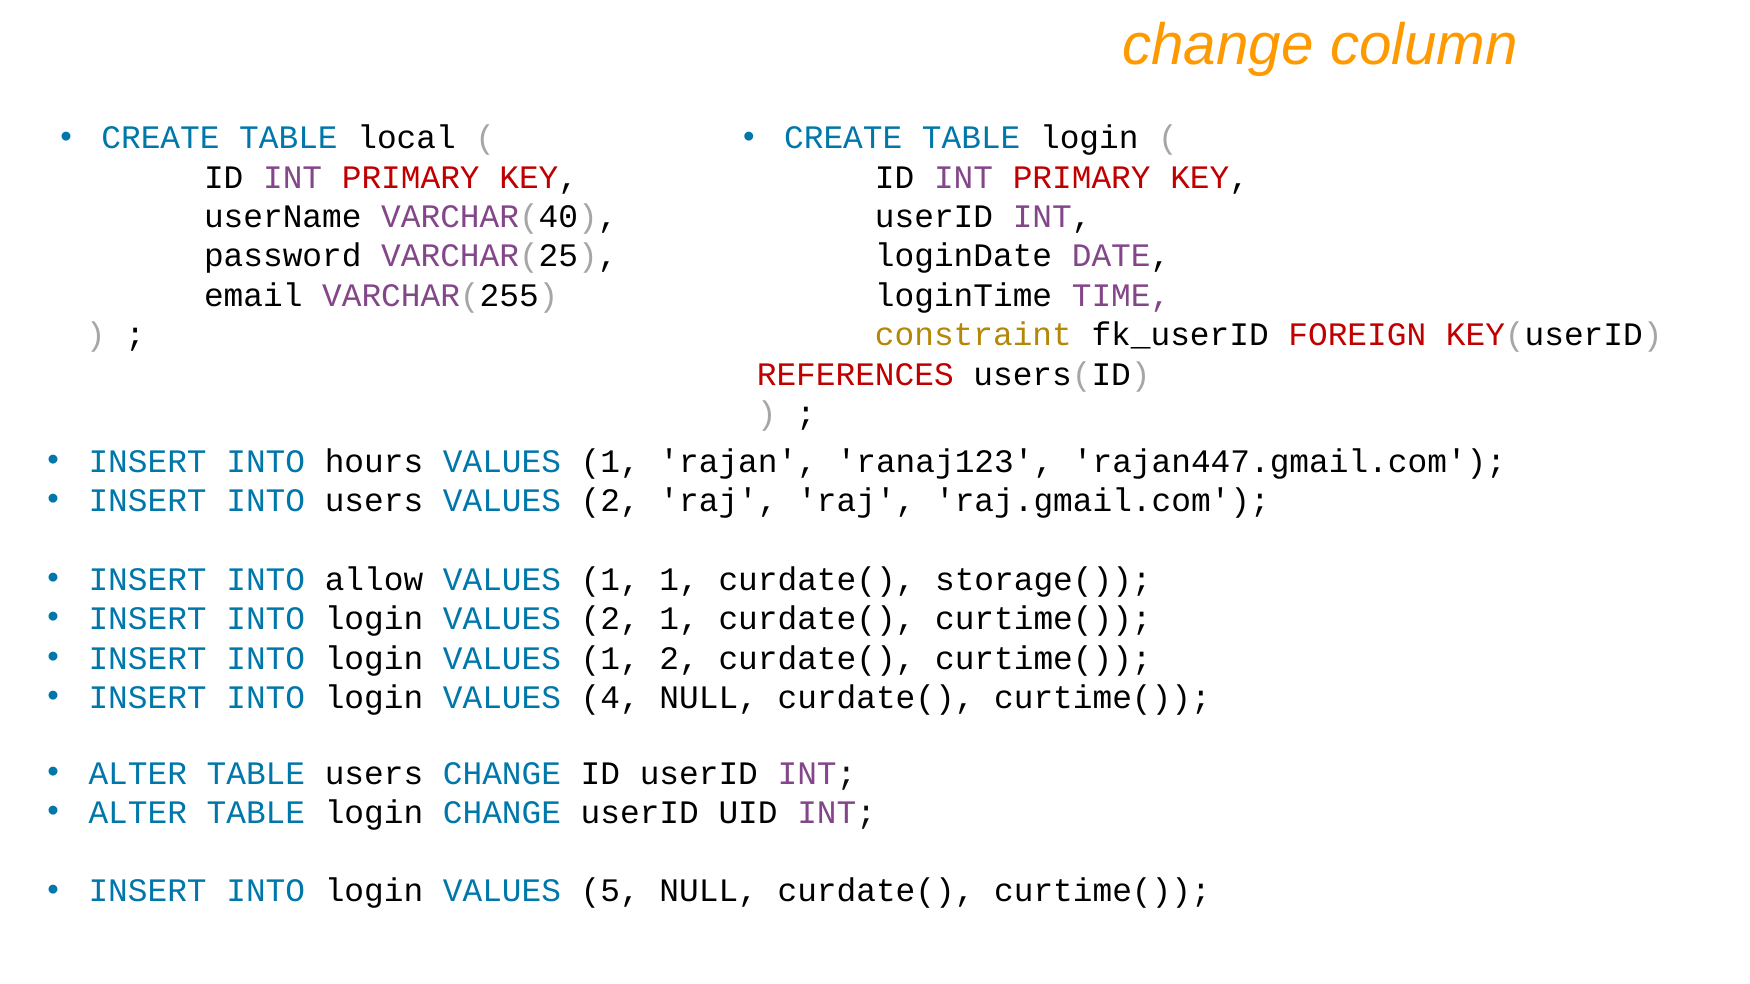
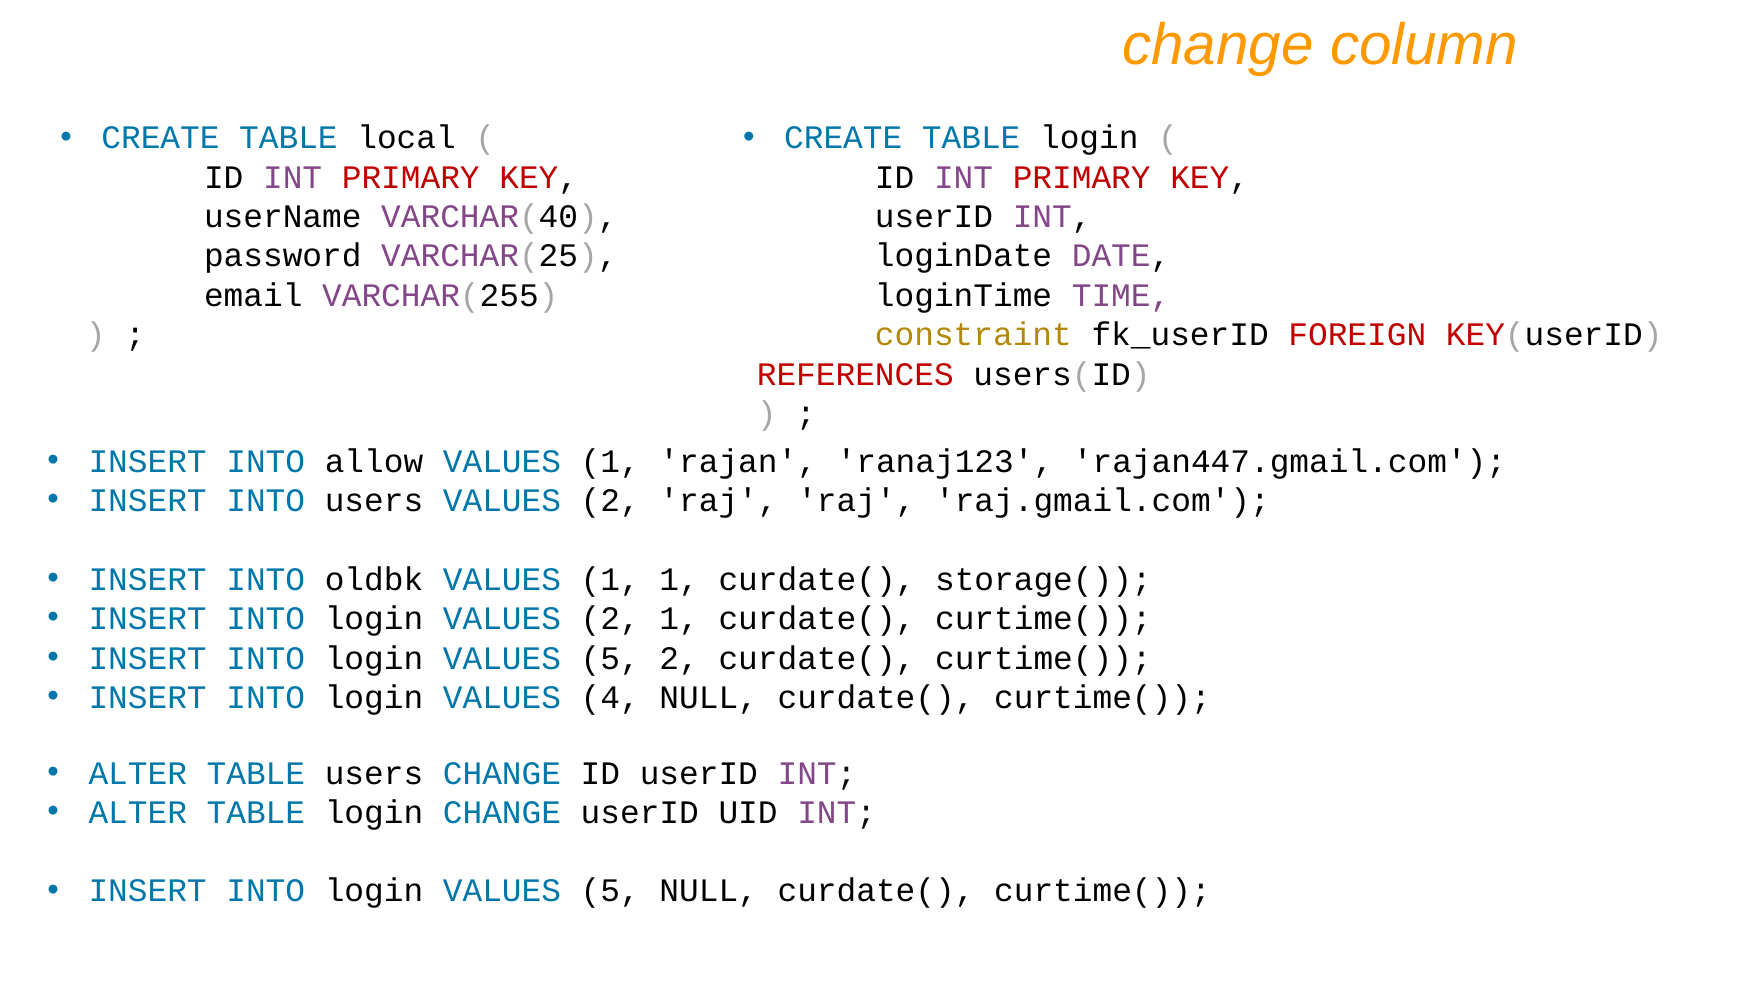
hours: hours -> allow
allow: allow -> oldbk
1 at (610, 658): 1 -> 5
